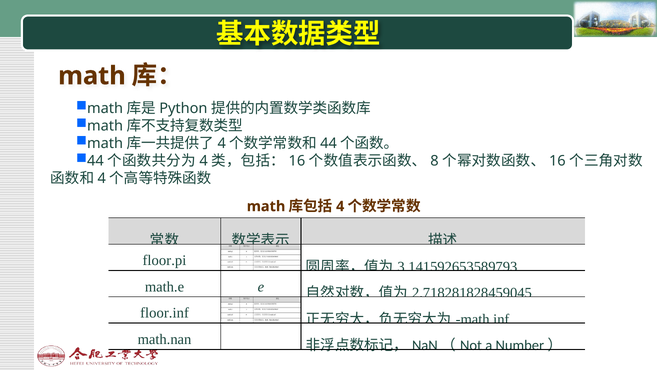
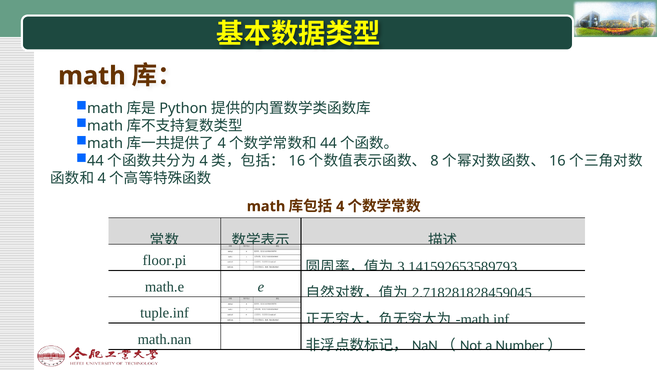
floor.inf: floor.inf -> tuple.inf
